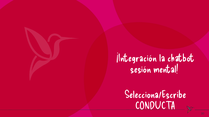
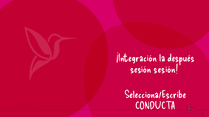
chatbot: chatbot -> después
sesión mental: mental -> sesión
